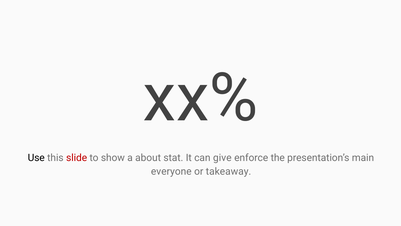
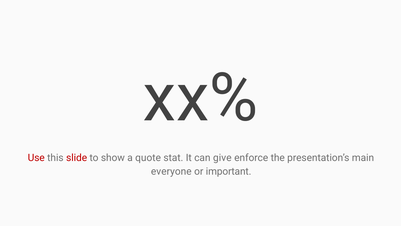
Use colour: black -> red
about: about -> quote
takeaway: takeaway -> important
